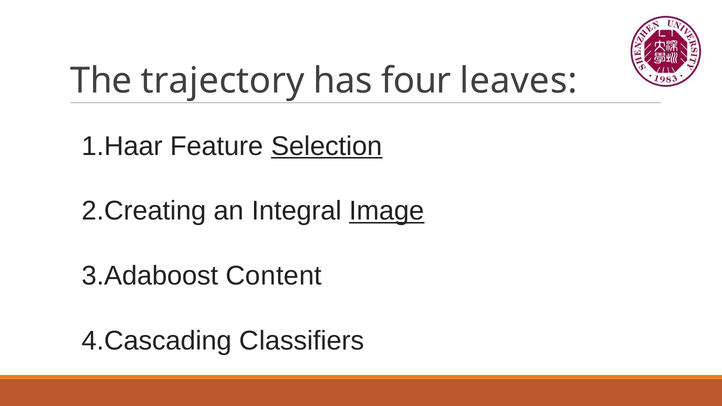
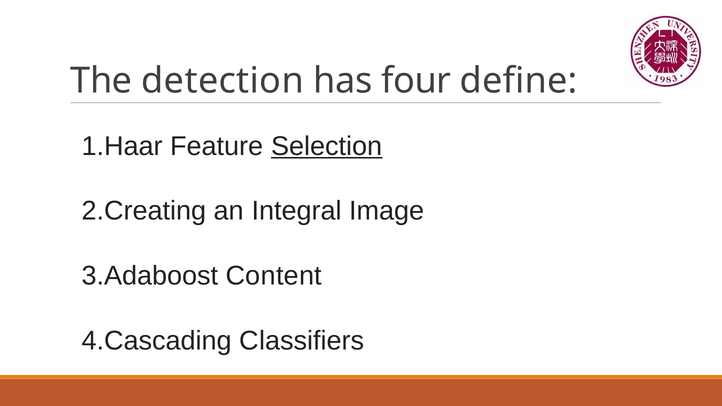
trajectory: trajectory -> detection
leaves: leaves -> define
Image underline: present -> none
